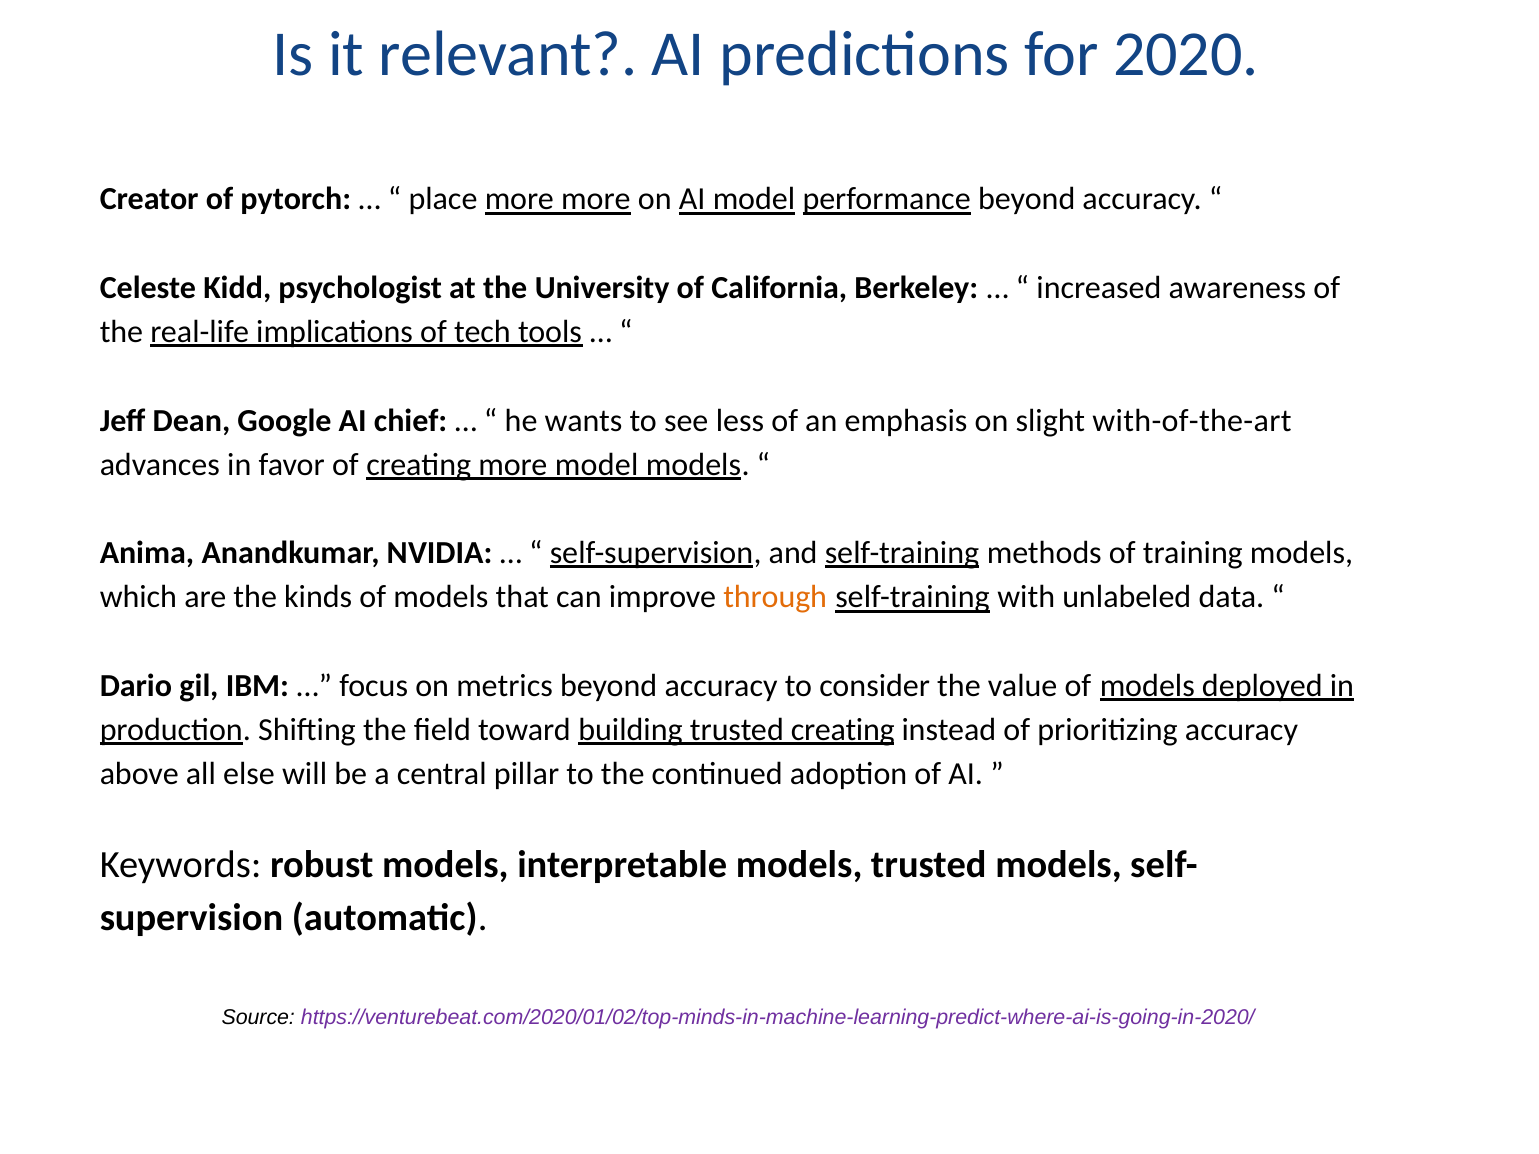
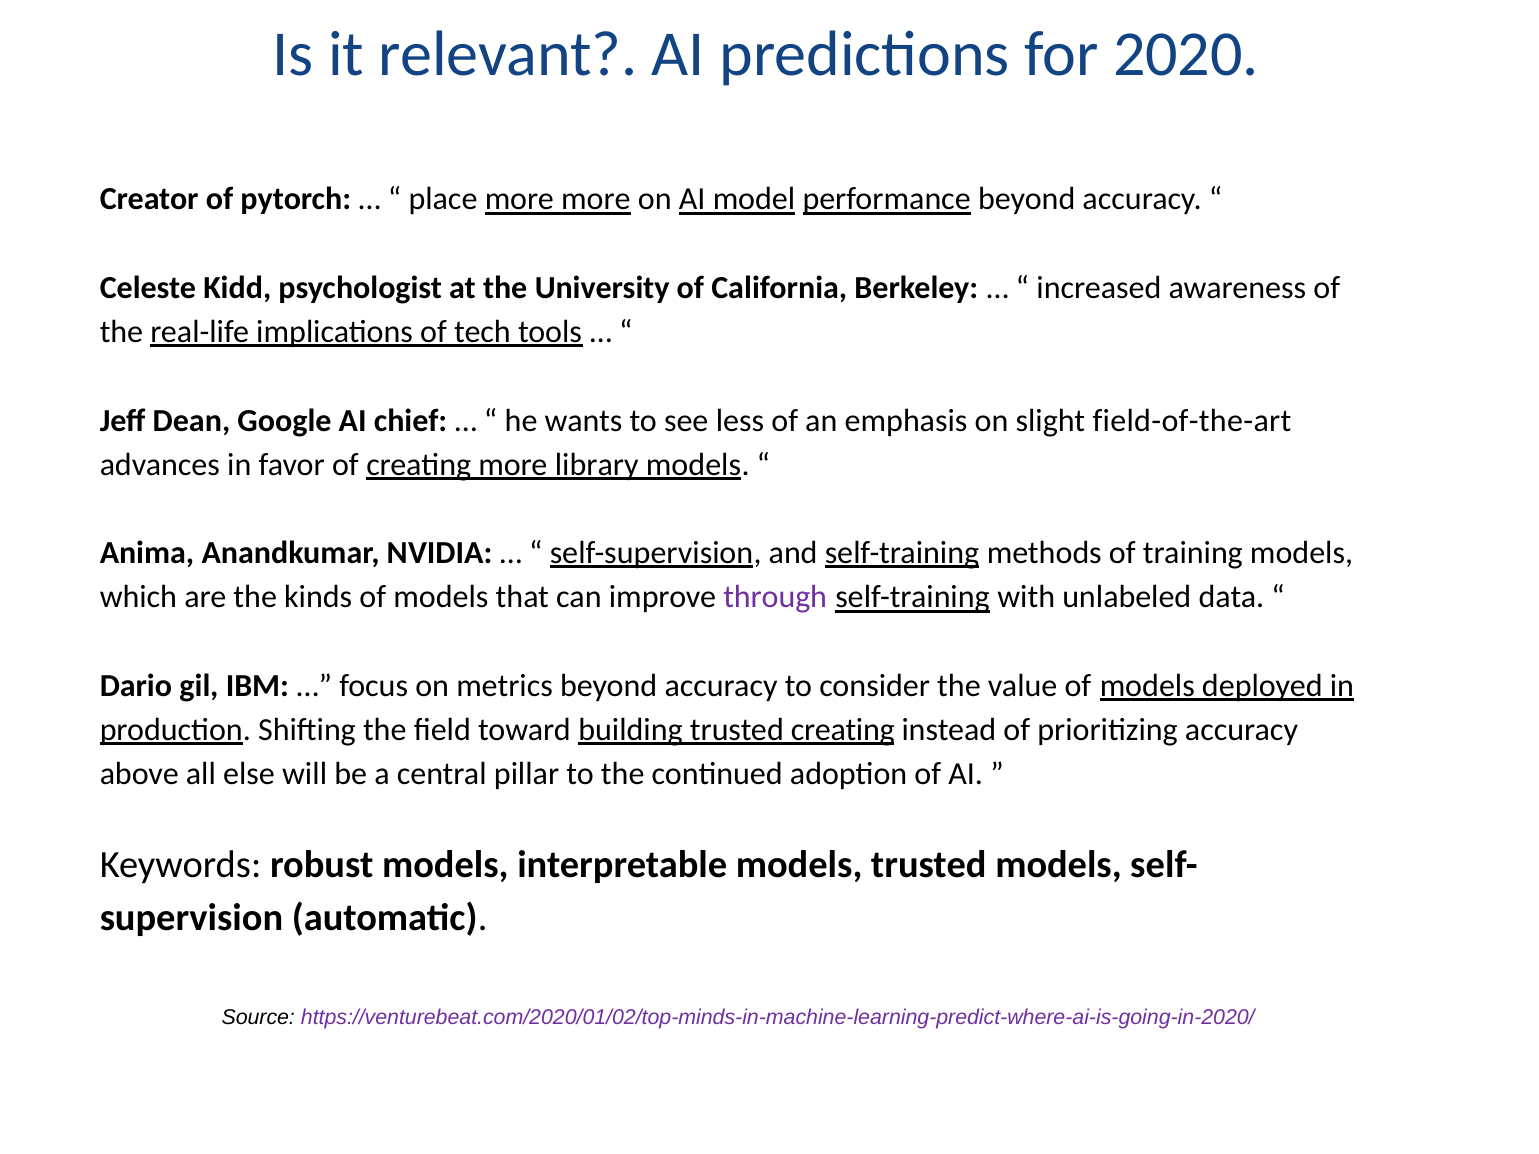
with-of-the-art: with-of-the-art -> field-of-the-art
more model: model -> library
through colour: orange -> purple
